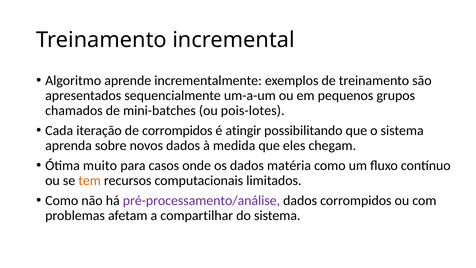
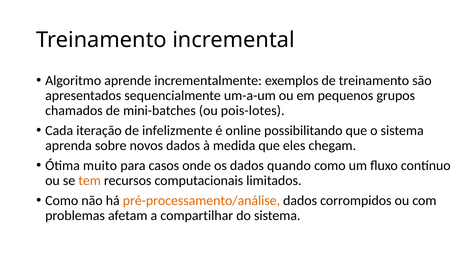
de corrompidos: corrompidos -> infelizmente
atingir: atingir -> online
matéria: matéria -> quando
pré-processamento/análise colour: purple -> orange
